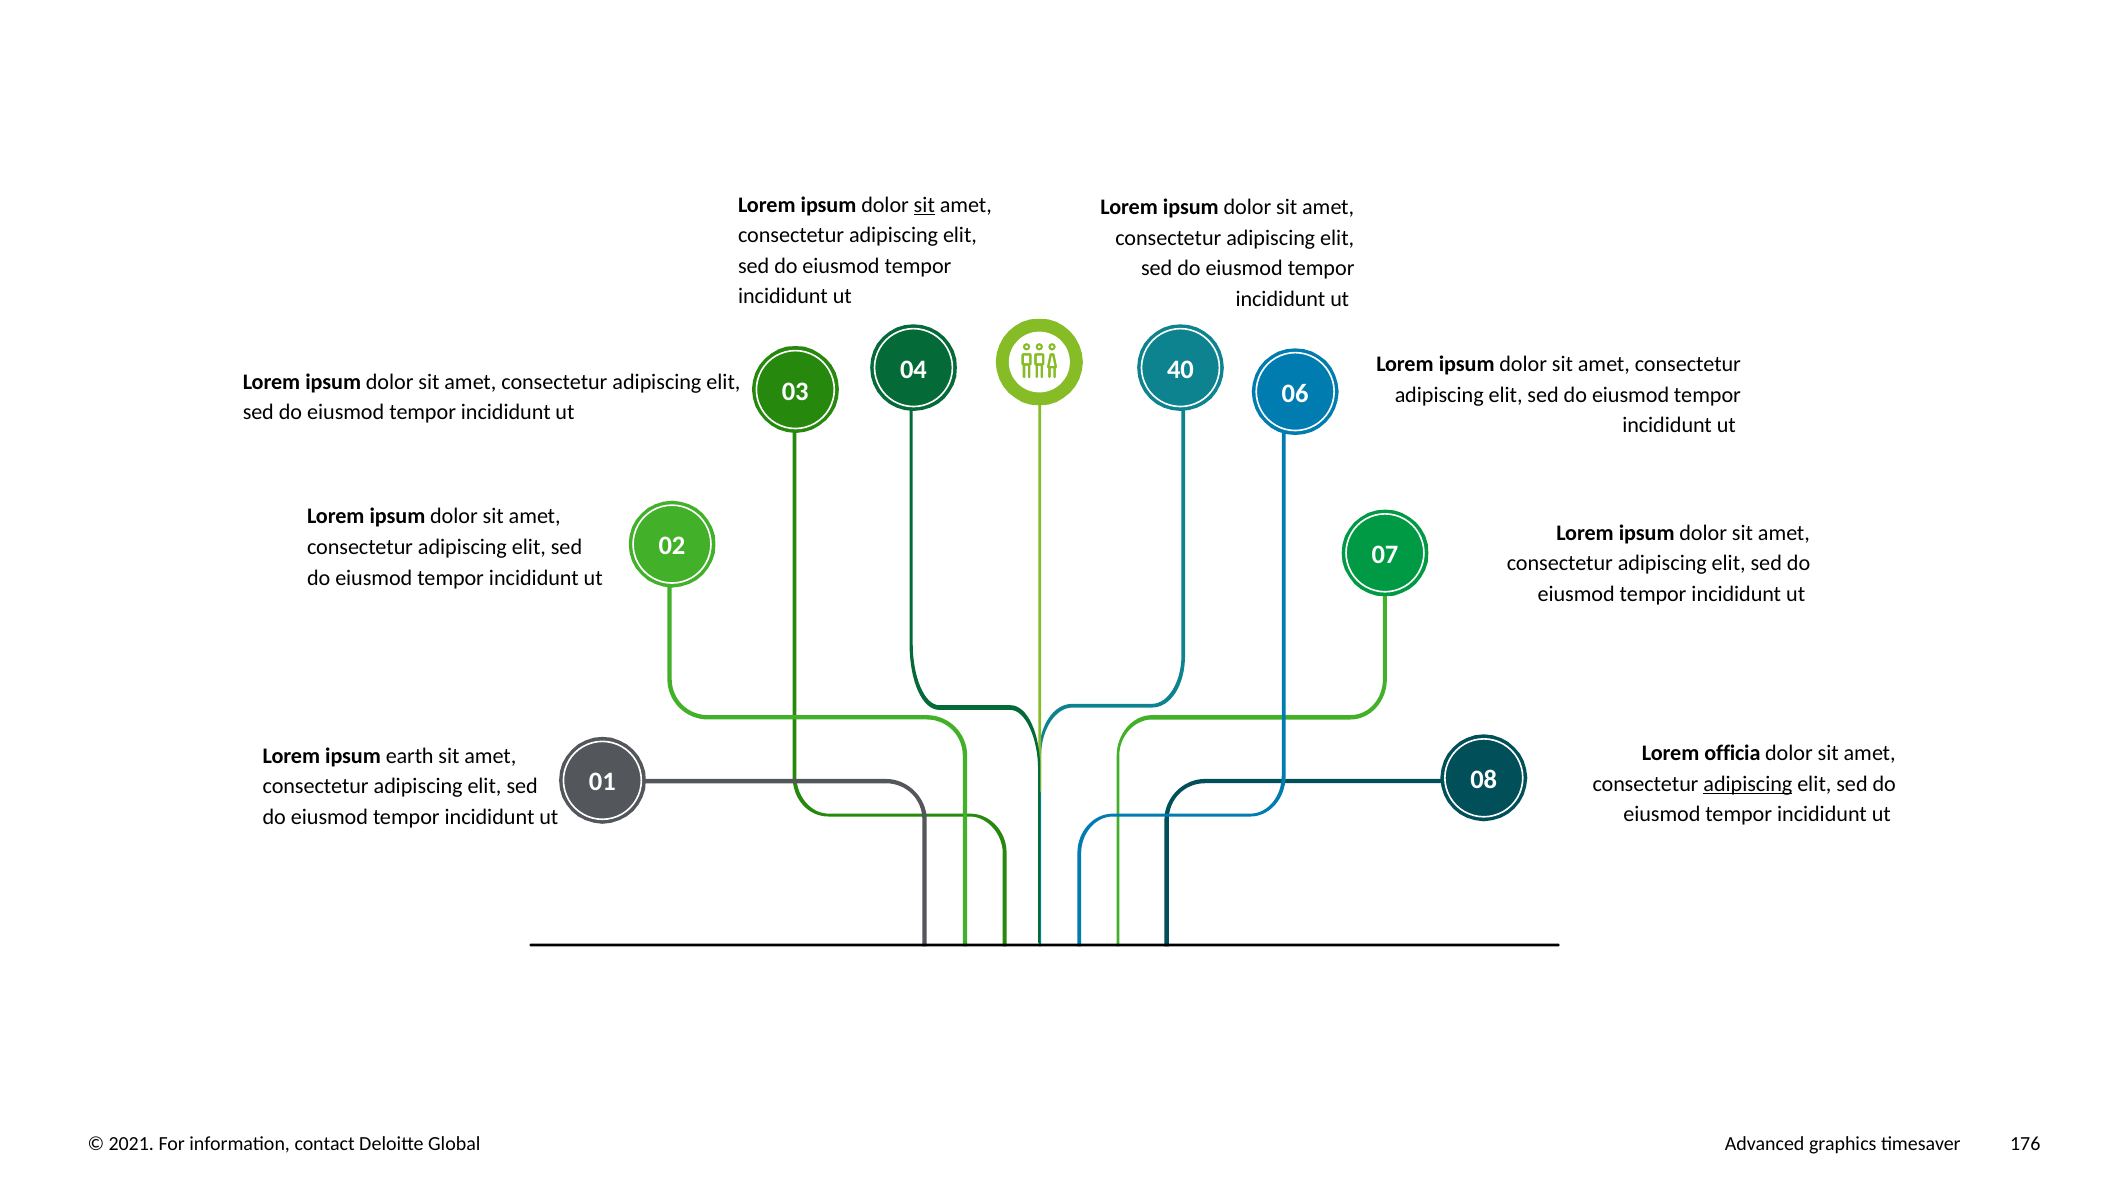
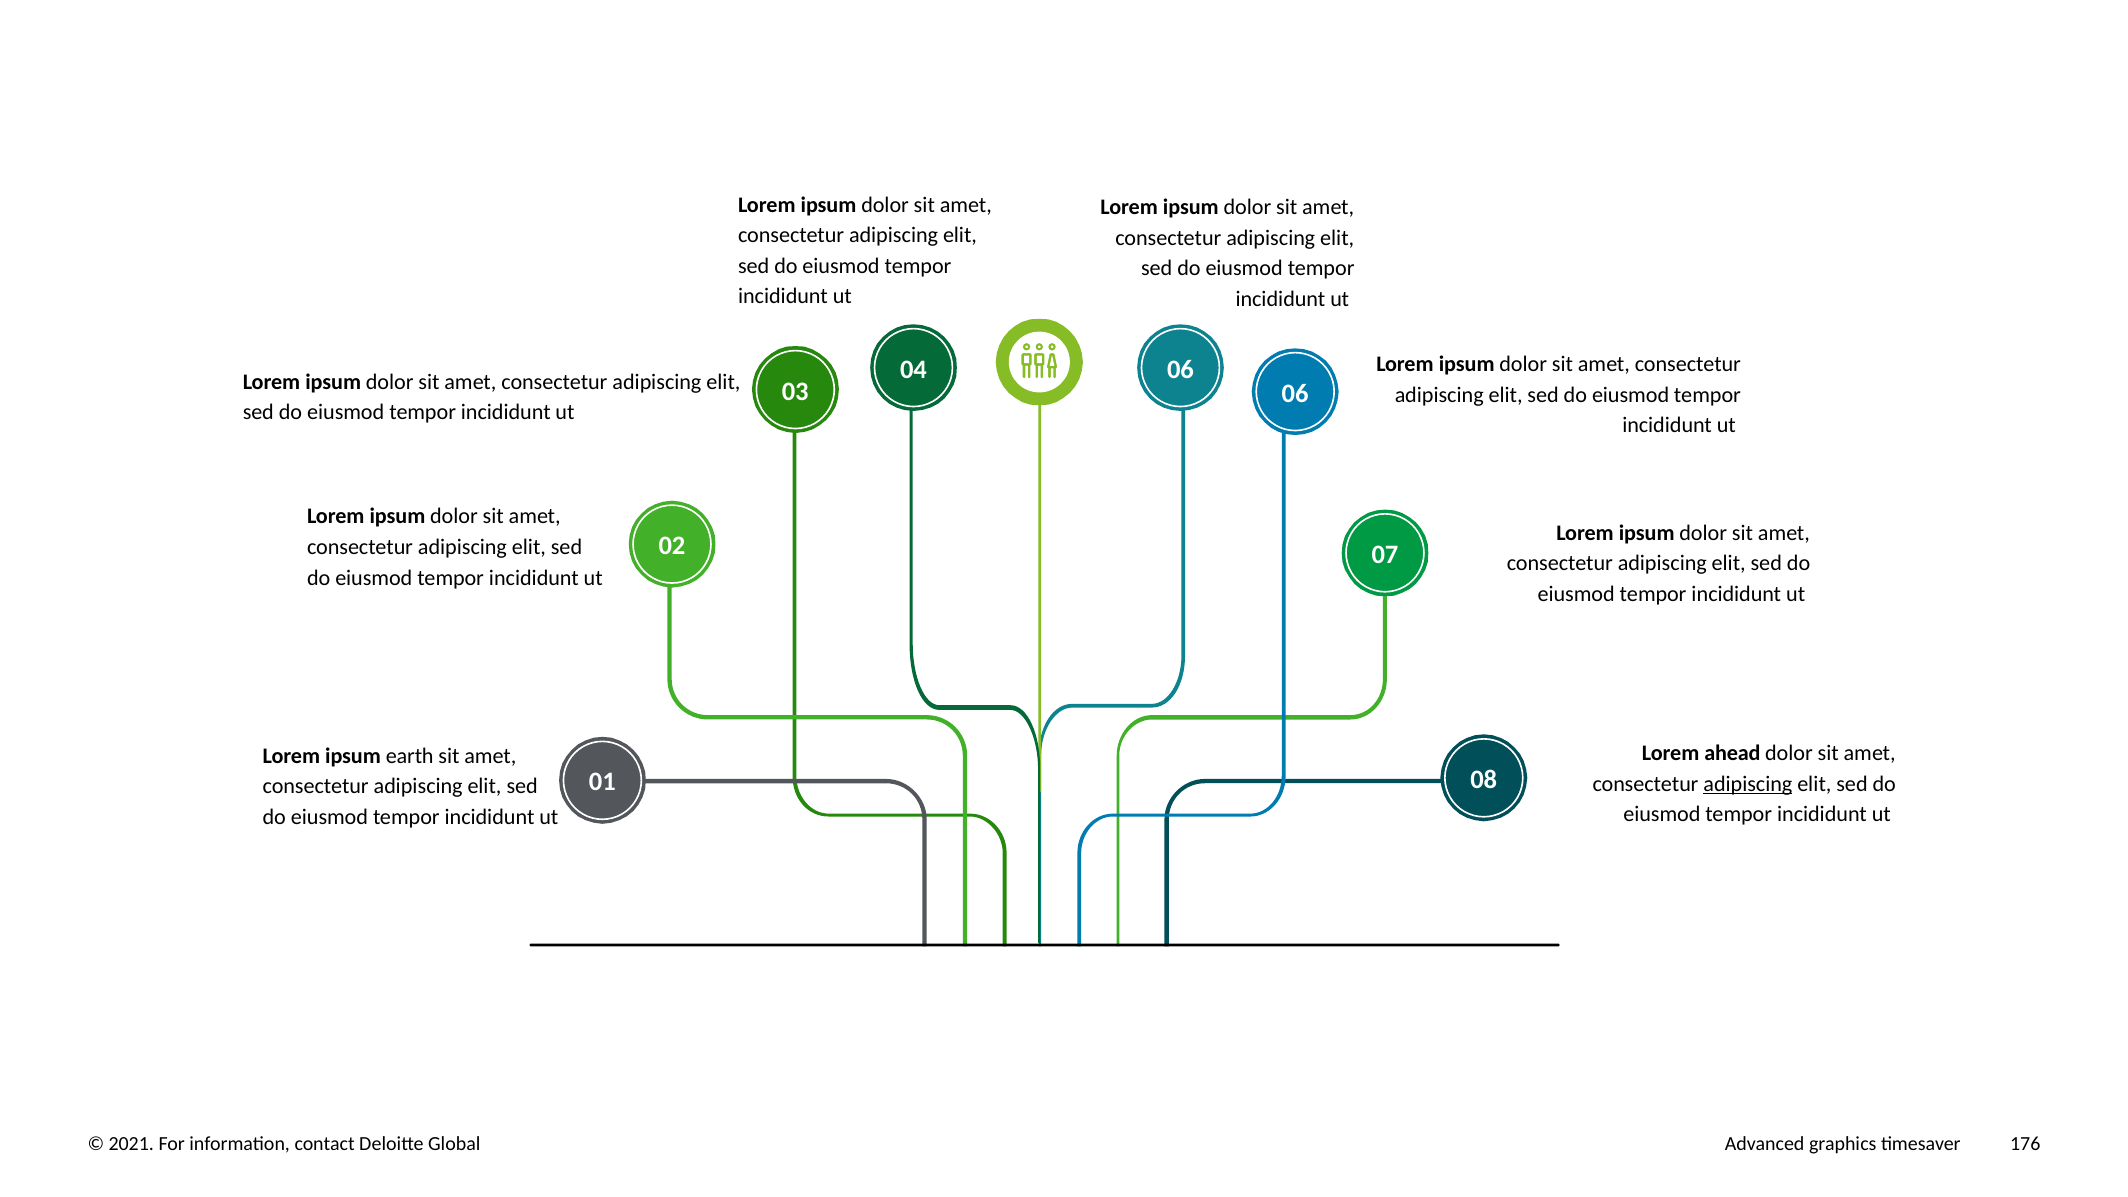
sit at (924, 205) underline: present -> none
04 40: 40 -> 06
officia: officia -> ahead
